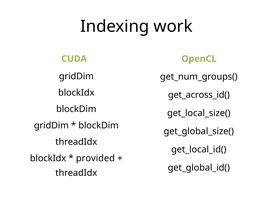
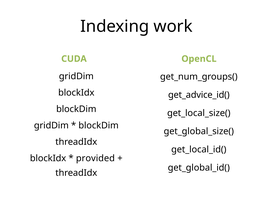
get_across_id(: get_across_id( -> get_advice_id(
